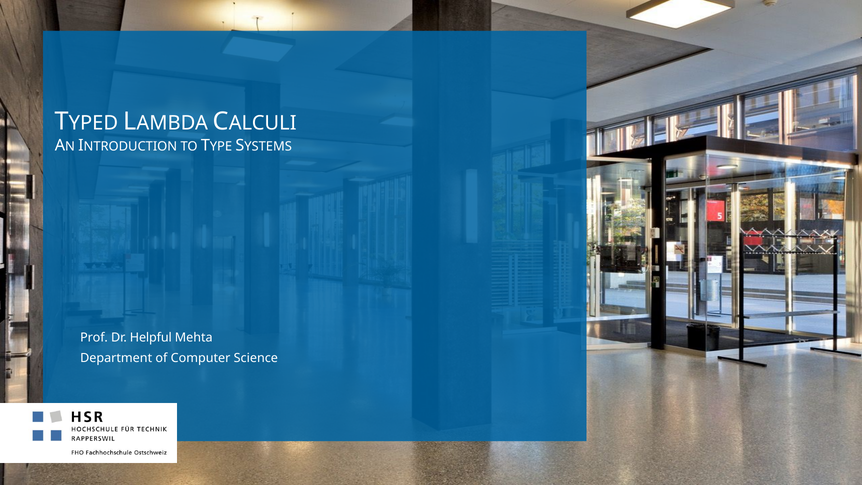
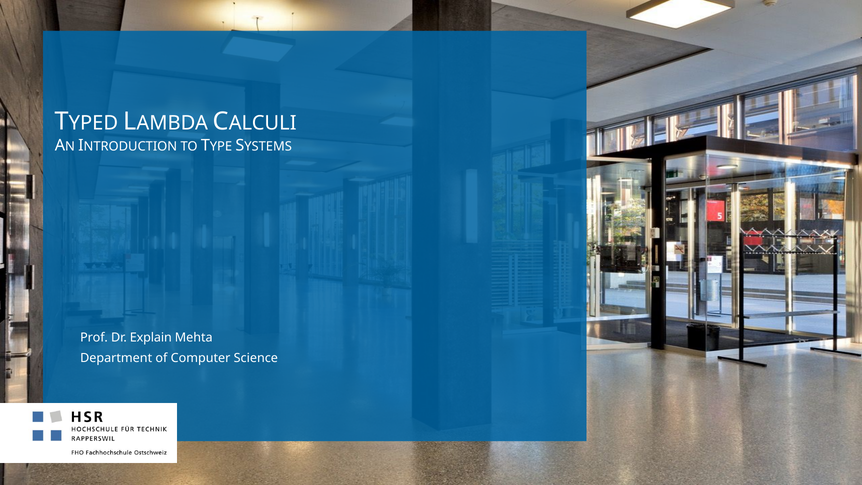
Helpful: Helpful -> Explain
